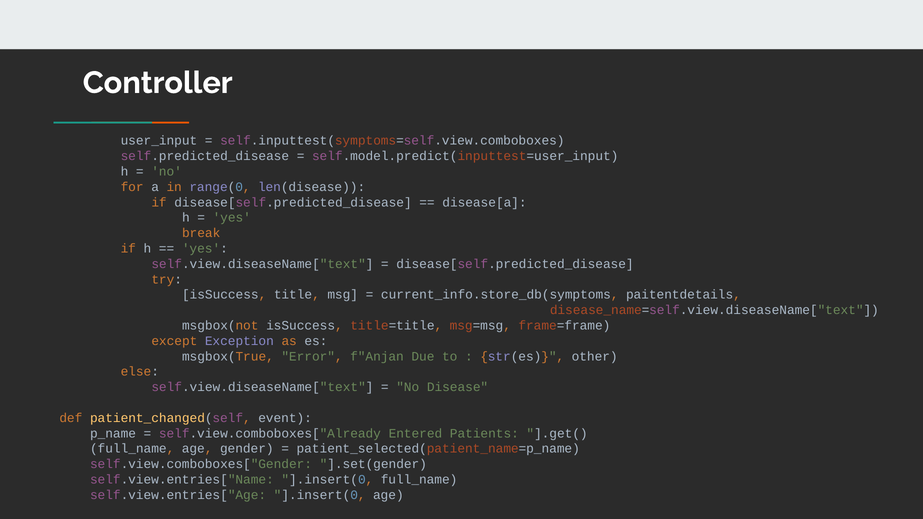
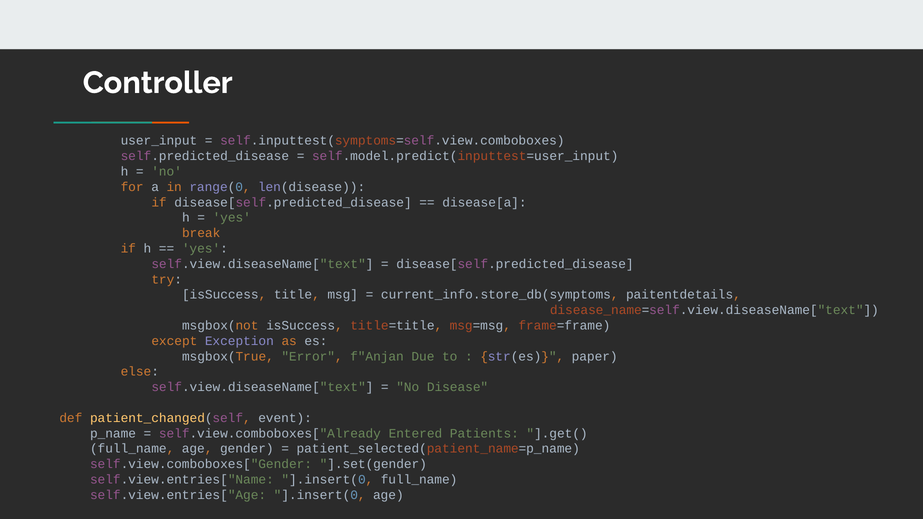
other: other -> paper
